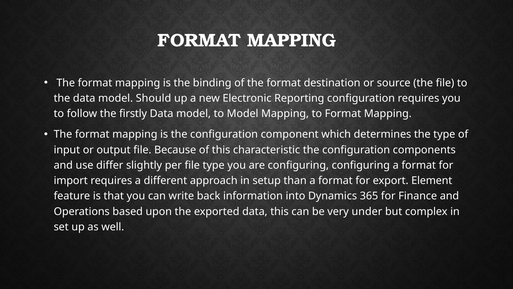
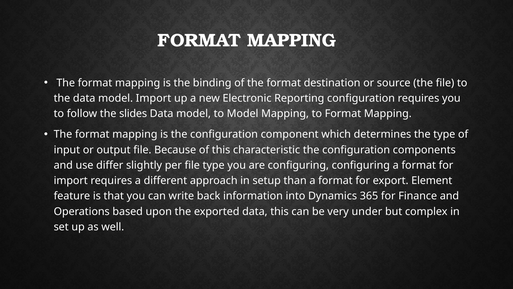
model Should: Should -> Import
firstly: firstly -> slides
